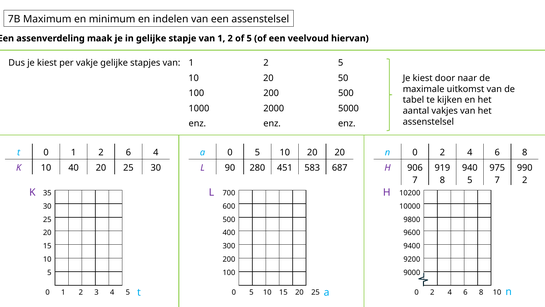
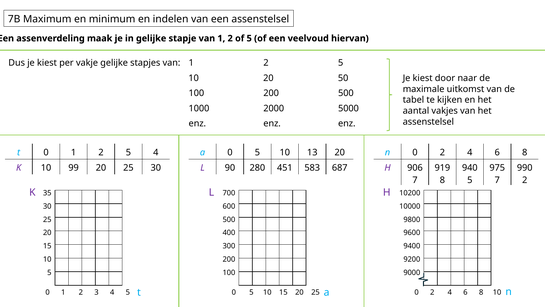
0 1 2 6: 6 -> 5
0 5 10 20: 20 -> 13
40: 40 -> 99
